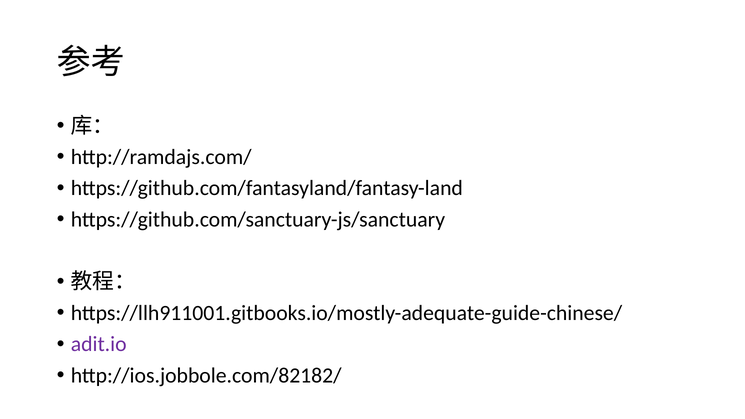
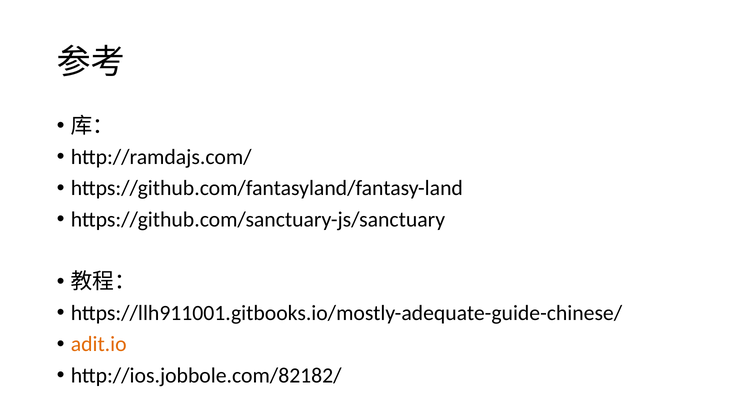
adit.io colour: purple -> orange
